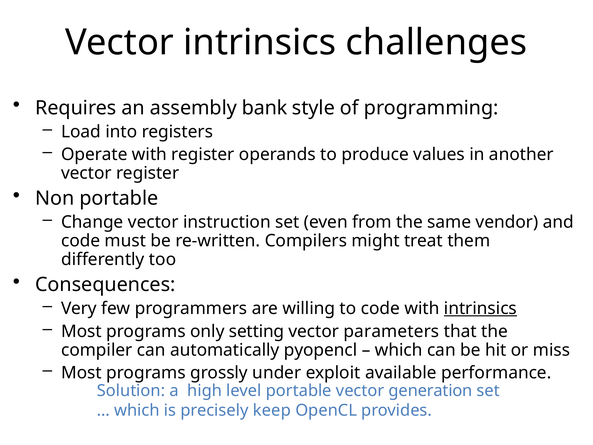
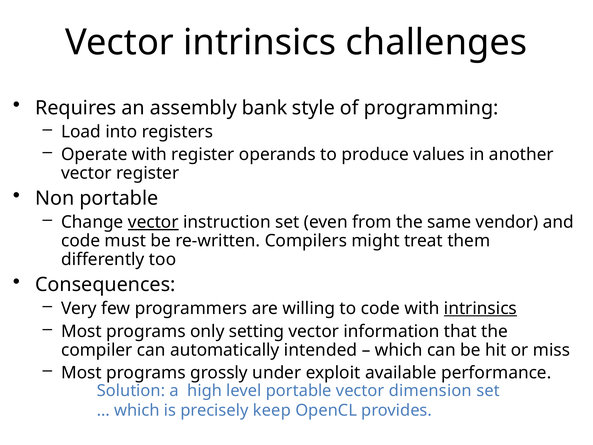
vector at (153, 222) underline: none -> present
parameters: parameters -> information
pyopencl: pyopencl -> intended
generation: generation -> dimension
